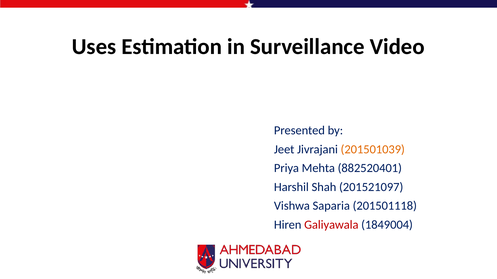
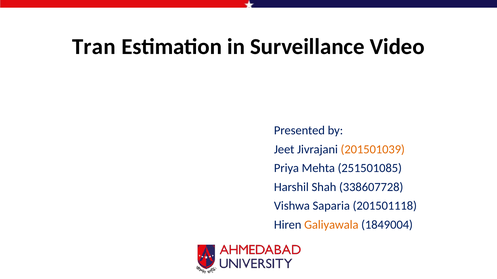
Uses: Uses -> Tran
882520401: 882520401 -> 251501085
201521097: 201521097 -> 338607728
Galiyawala colour: red -> orange
